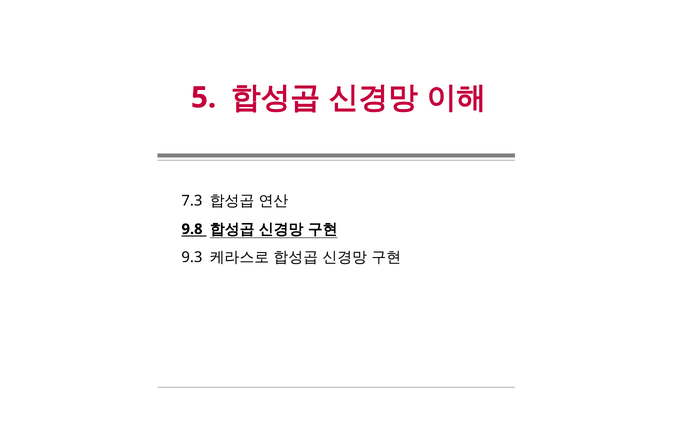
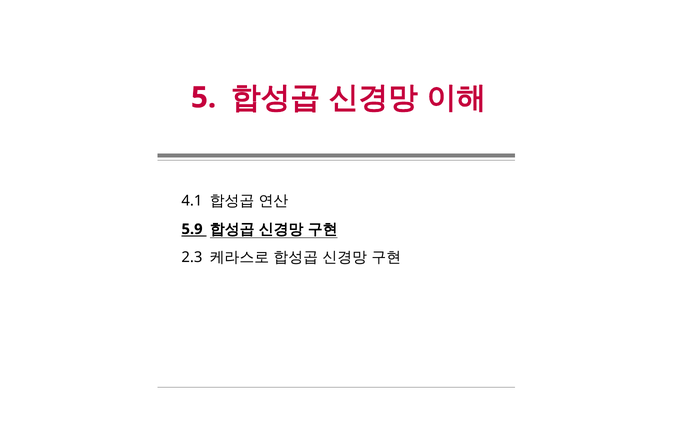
7.3: 7.3 -> 4.1
9.8: 9.8 -> 5.9
9.3: 9.3 -> 2.3
